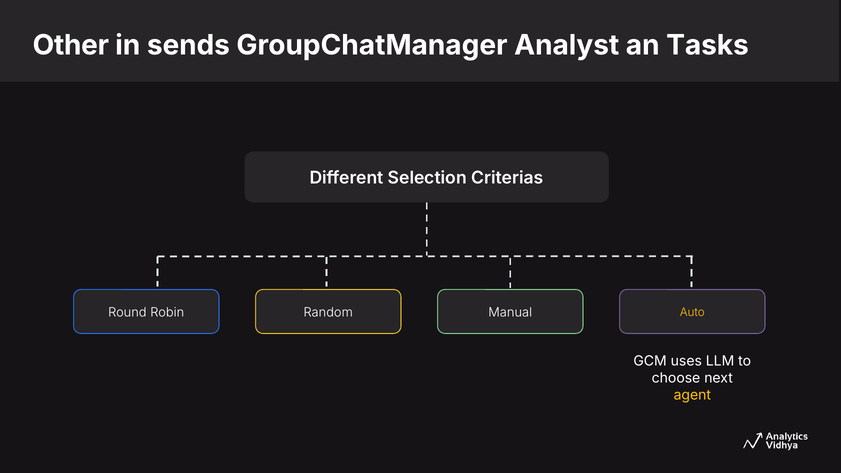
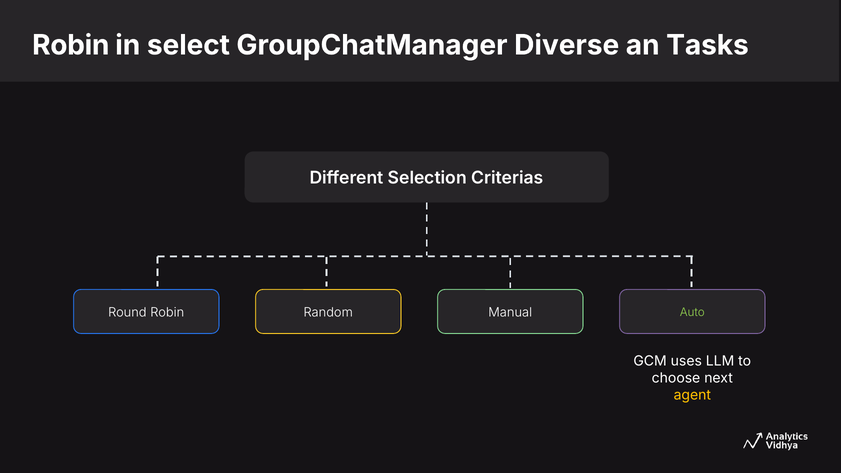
Other at (71, 45): Other -> Robin
sends: sends -> select
Analyst: Analyst -> Diverse
Auto colour: yellow -> light green
